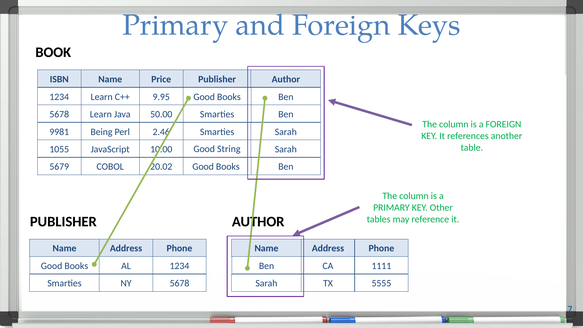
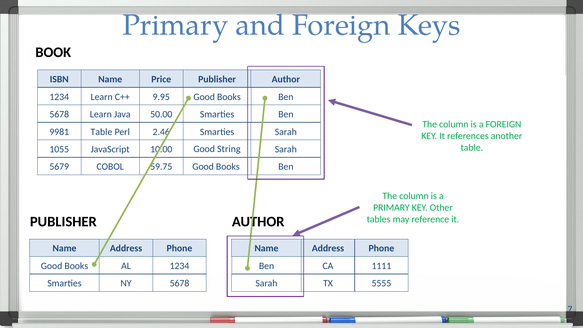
9981 Being: Being -> Table
20.02: 20.02 -> 59.75
